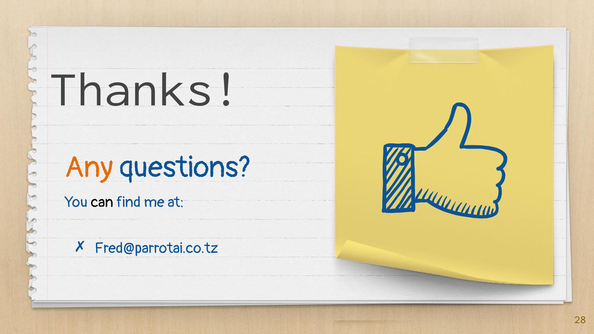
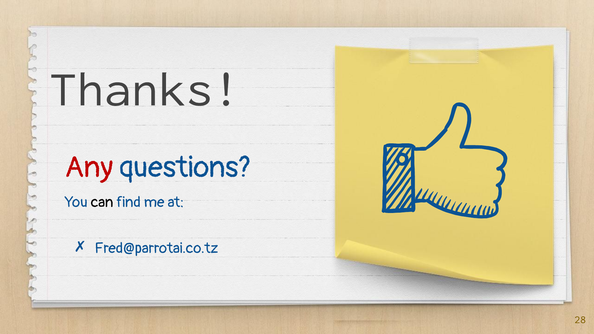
Any colour: orange -> red
